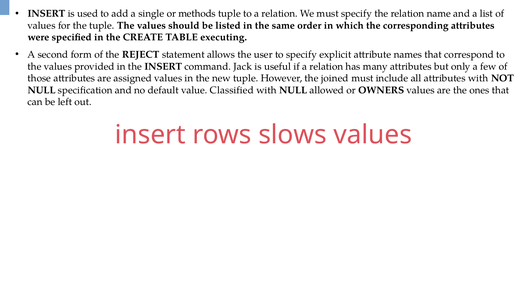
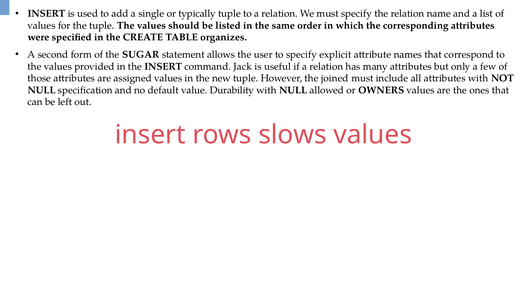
methods: methods -> typically
executing: executing -> organizes
REJECT: REJECT -> SUGAR
Classified: Classified -> Durability
